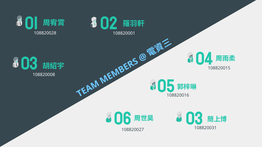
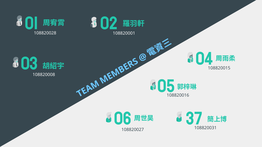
06 03: 03 -> 37
